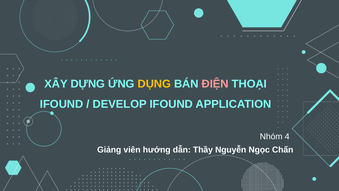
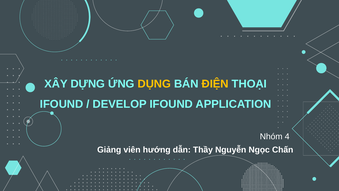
ĐIỆN colour: pink -> yellow
